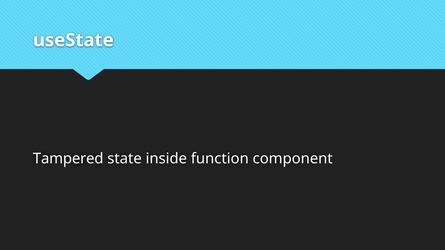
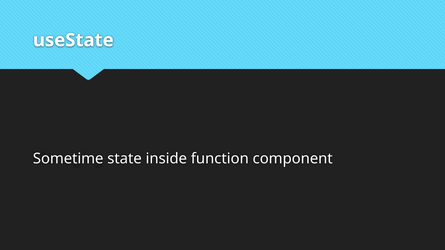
Tampered: Tampered -> Sometime
